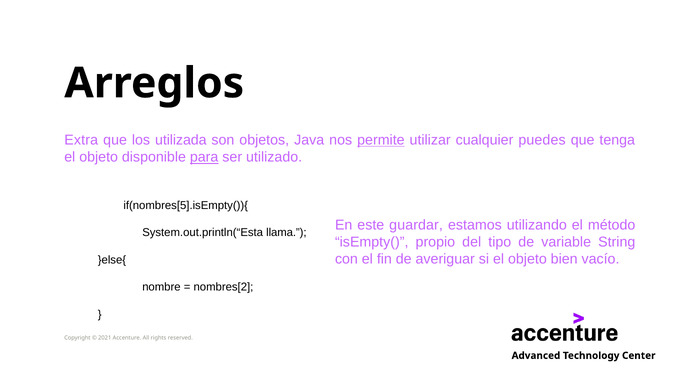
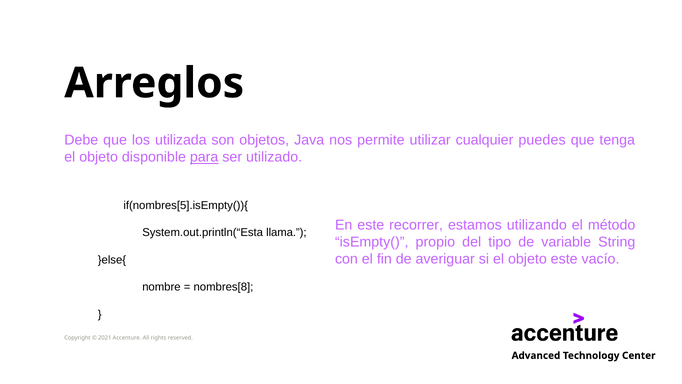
Extra: Extra -> Debe
permite underline: present -> none
guardar: guardar -> recorrer
objeto bien: bien -> este
nombres[2: nombres[2 -> nombres[8
